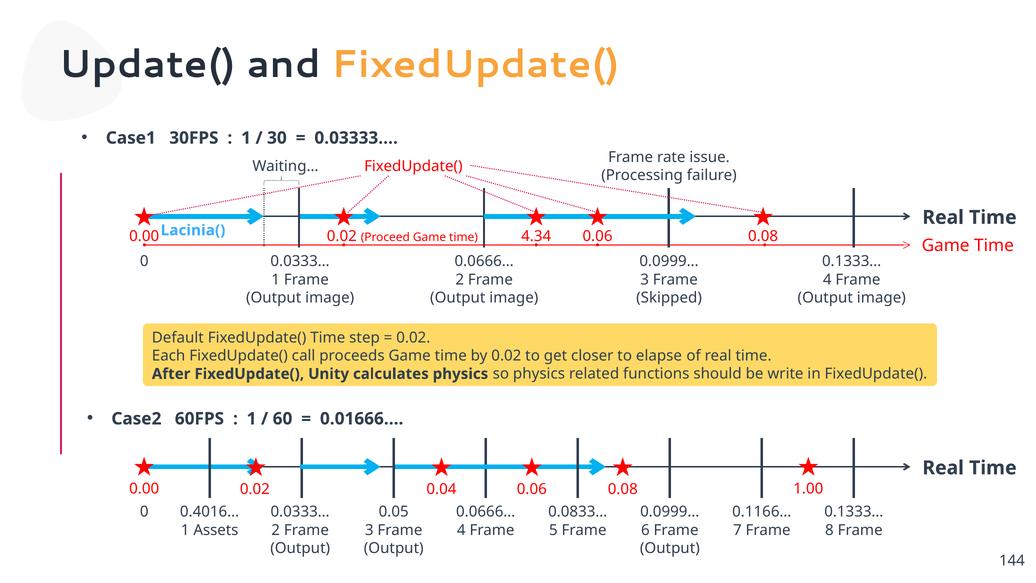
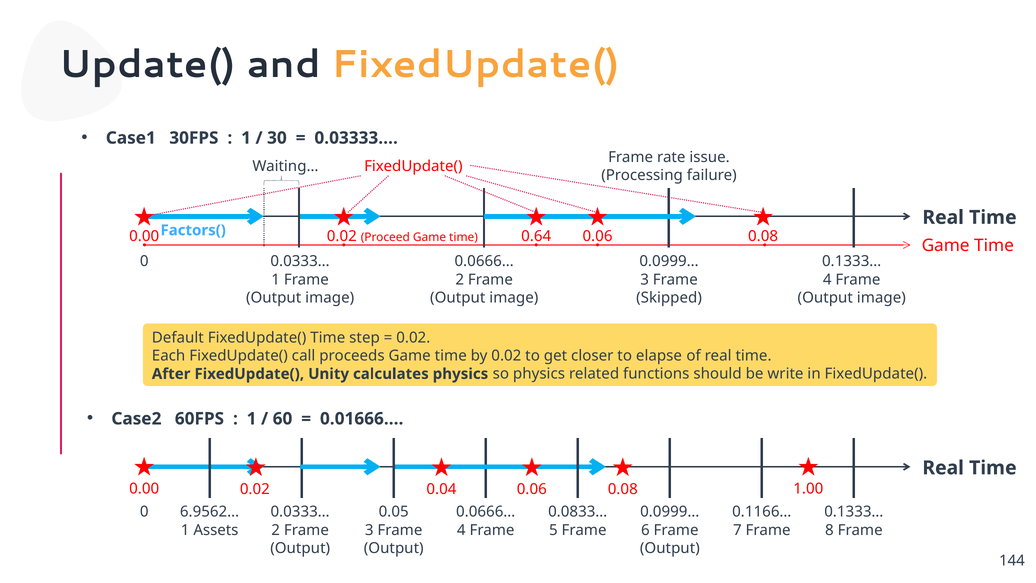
Lacinia(: Lacinia( -> Factors(
4.34: 4.34 -> 0.64
0.4016…: 0.4016… -> 6.9562…
